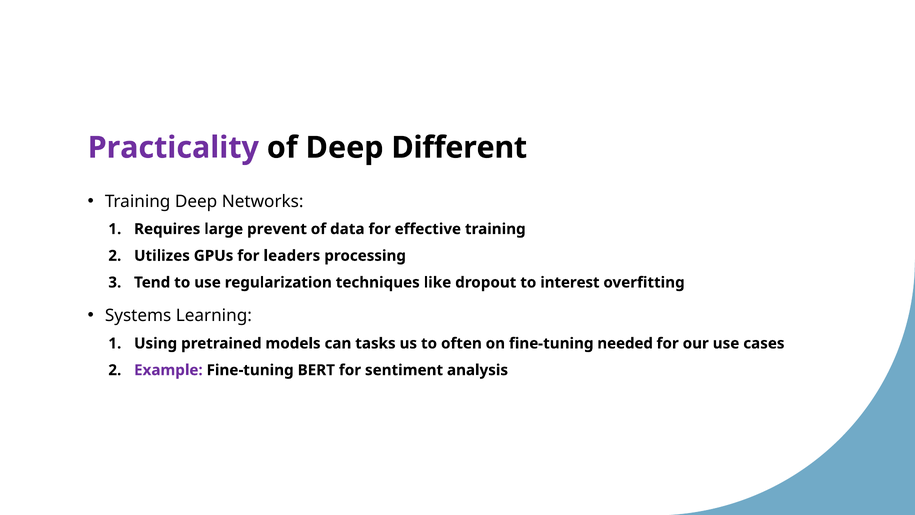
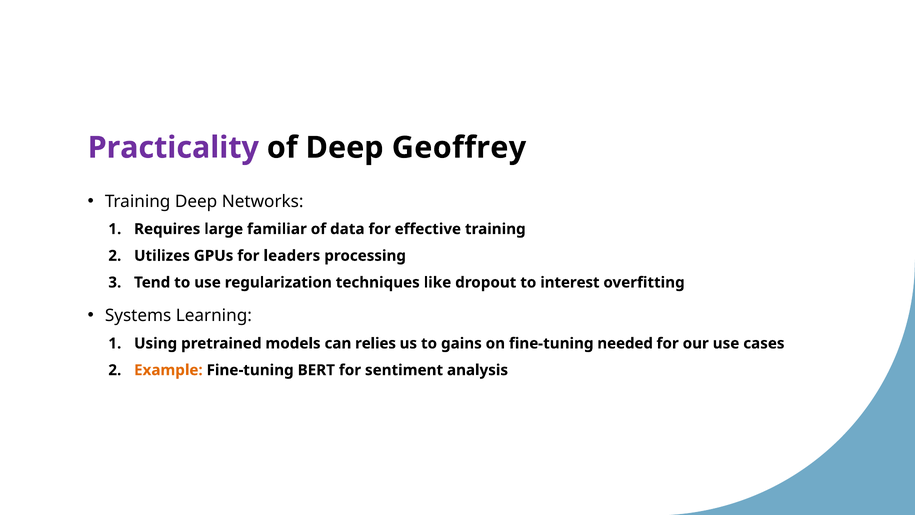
Different: Different -> Geoffrey
prevent: prevent -> familiar
tasks: tasks -> relies
often: often -> gains
Example colour: purple -> orange
